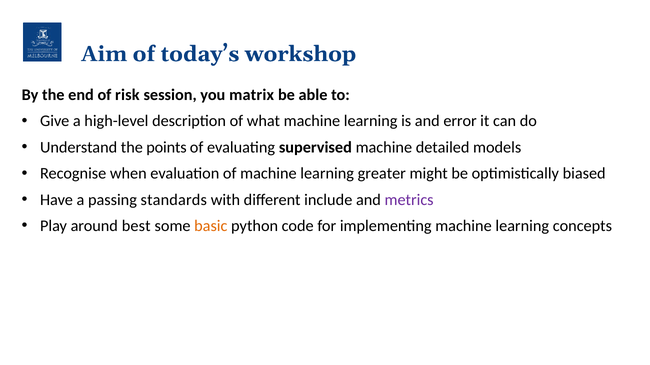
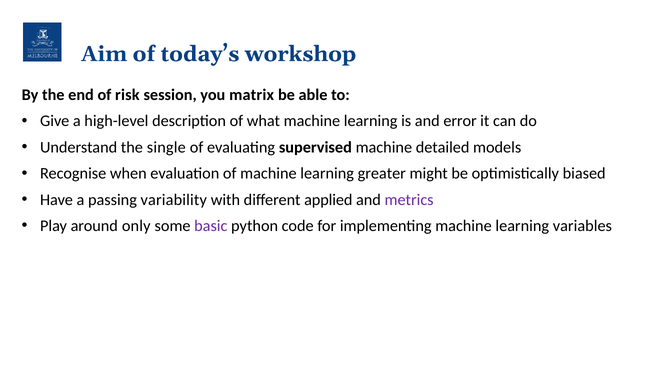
points: points -> single
standards: standards -> variability
include: include -> applied
best: best -> only
basic colour: orange -> purple
concepts: concepts -> variables
